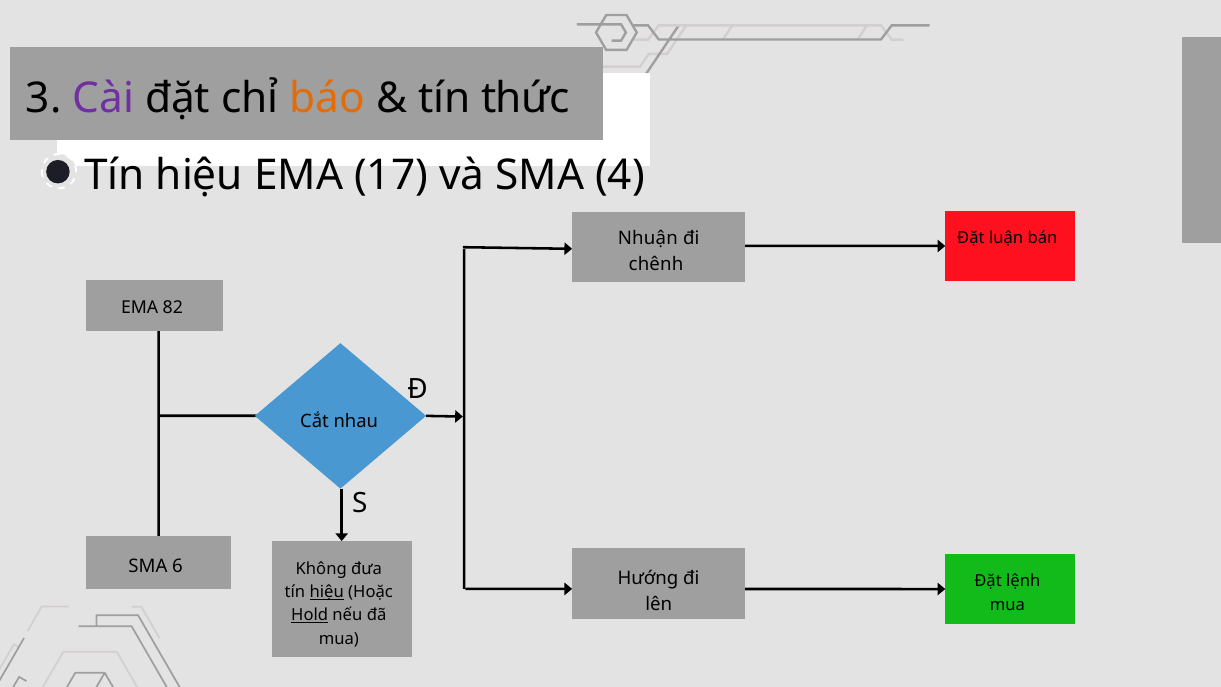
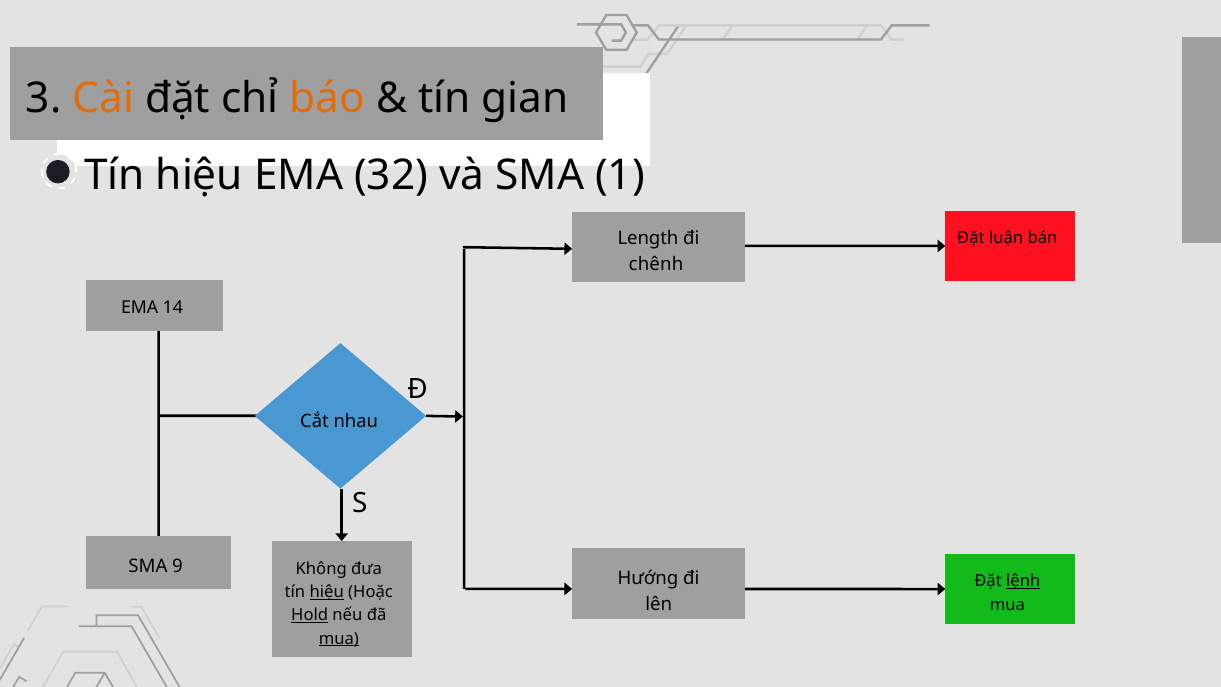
Cài colour: purple -> orange
thức: thức -> gian
17: 17 -> 32
4: 4 -> 1
Nhuận: Nhuận -> Length
82: 82 -> 14
6: 6 -> 9
lệnh underline: none -> present
mua at (339, 639) underline: none -> present
